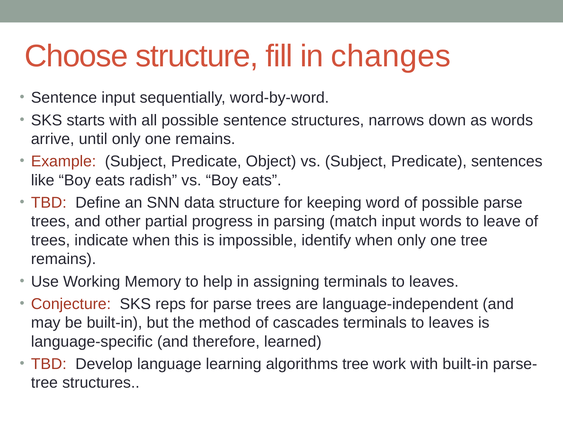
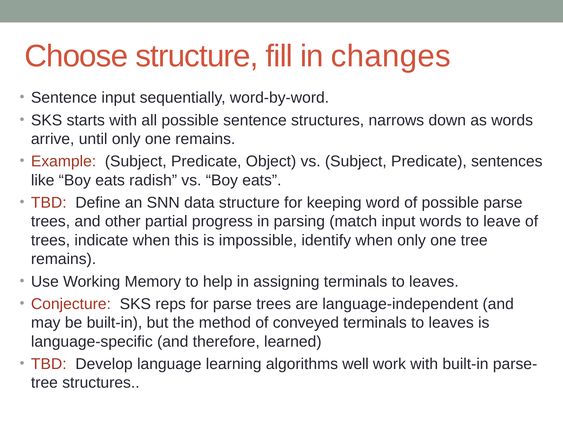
cascades: cascades -> conveyed
algorithms tree: tree -> well
